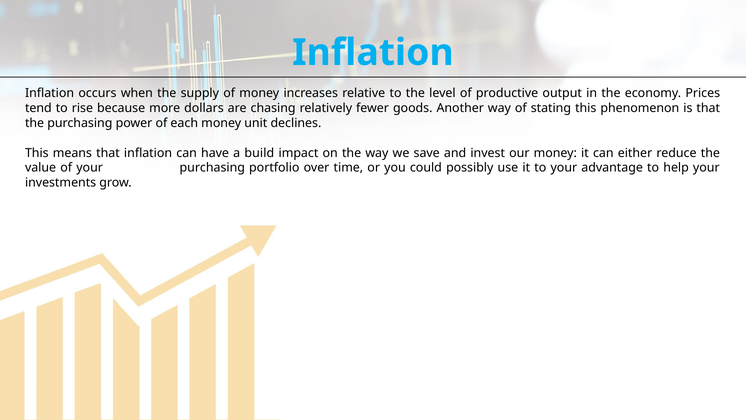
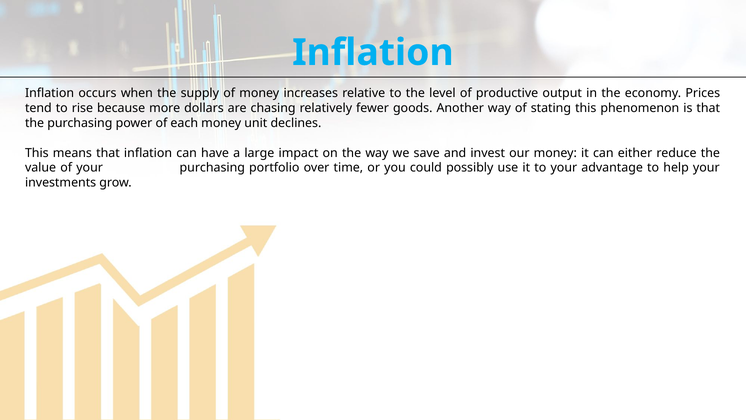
build: build -> large
